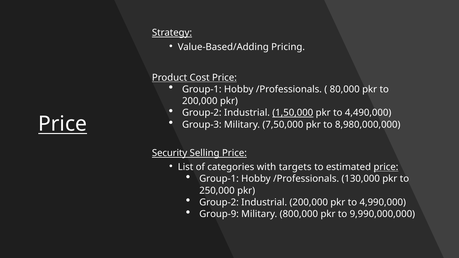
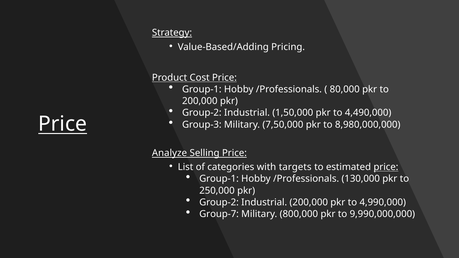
1,50,000 underline: present -> none
Security: Security -> Analyze
Group-9: Group-9 -> Group-7
